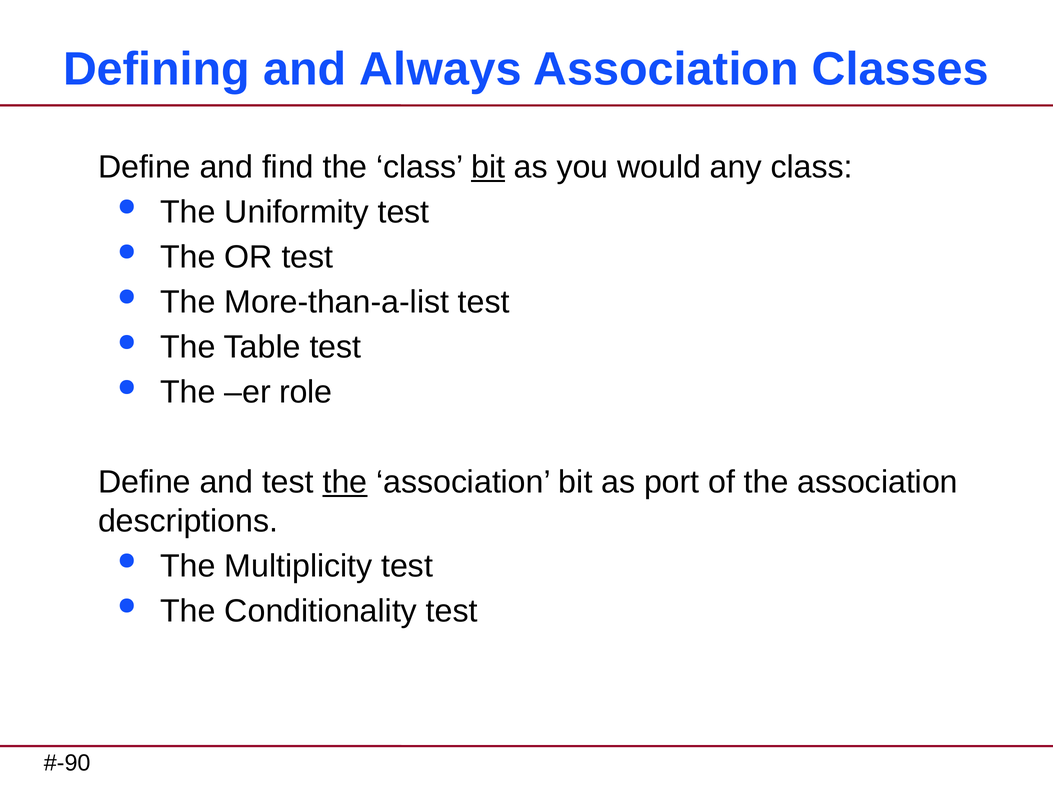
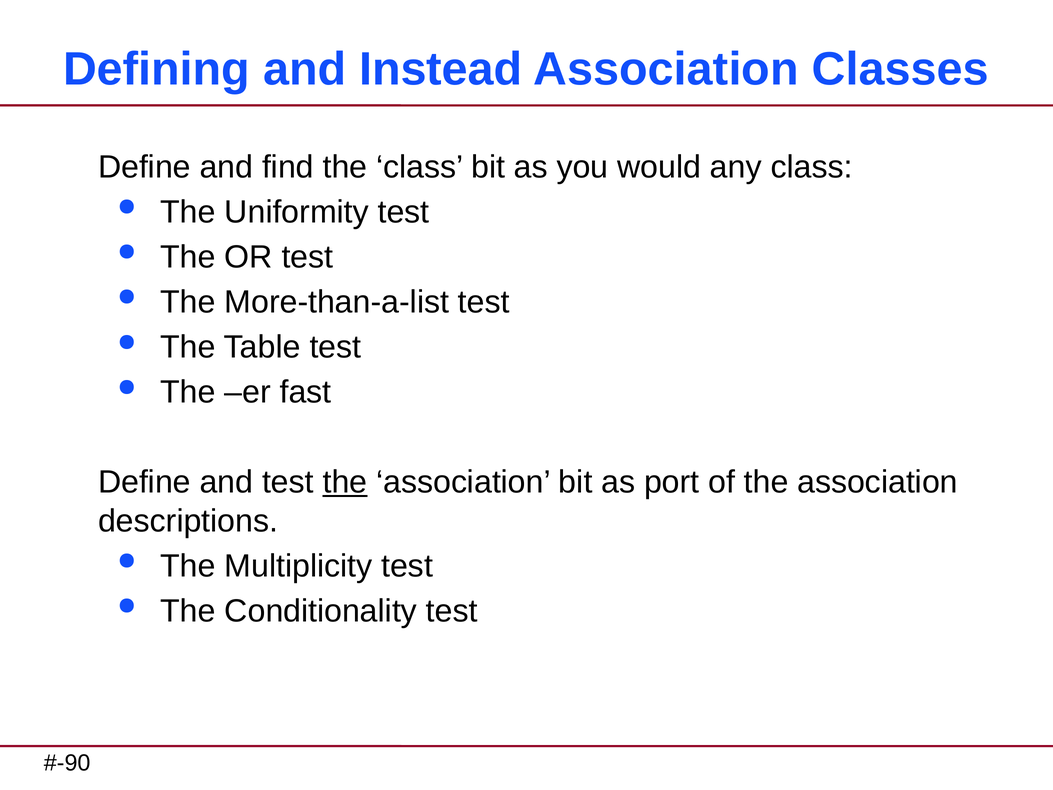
Always: Always -> Instead
bit at (488, 167) underline: present -> none
role: role -> fast
